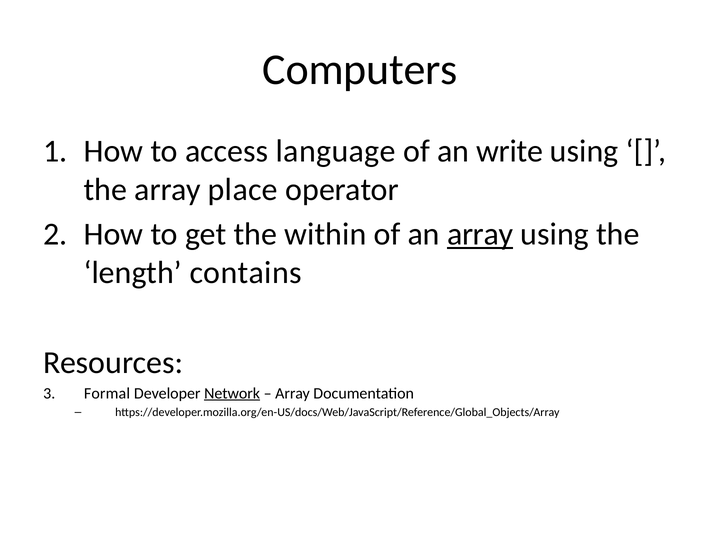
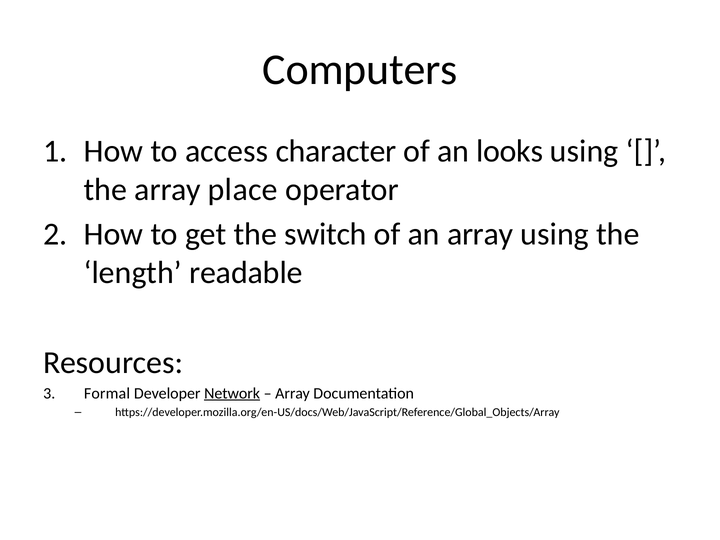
language: language -> character
write: write -> looks
within: within -> switch
array at (480, 234) underline: present -> none
contains: contains -> readable
